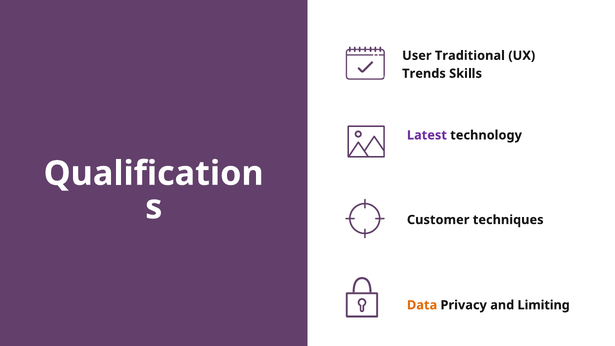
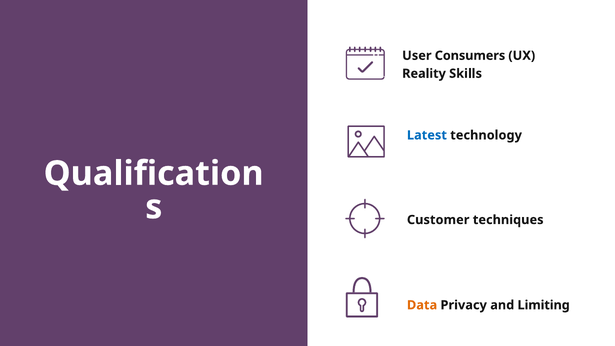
Traditional: Traditional -> Consumers
Trends: Trends -> Reality
Latest colour: purple -> blue
